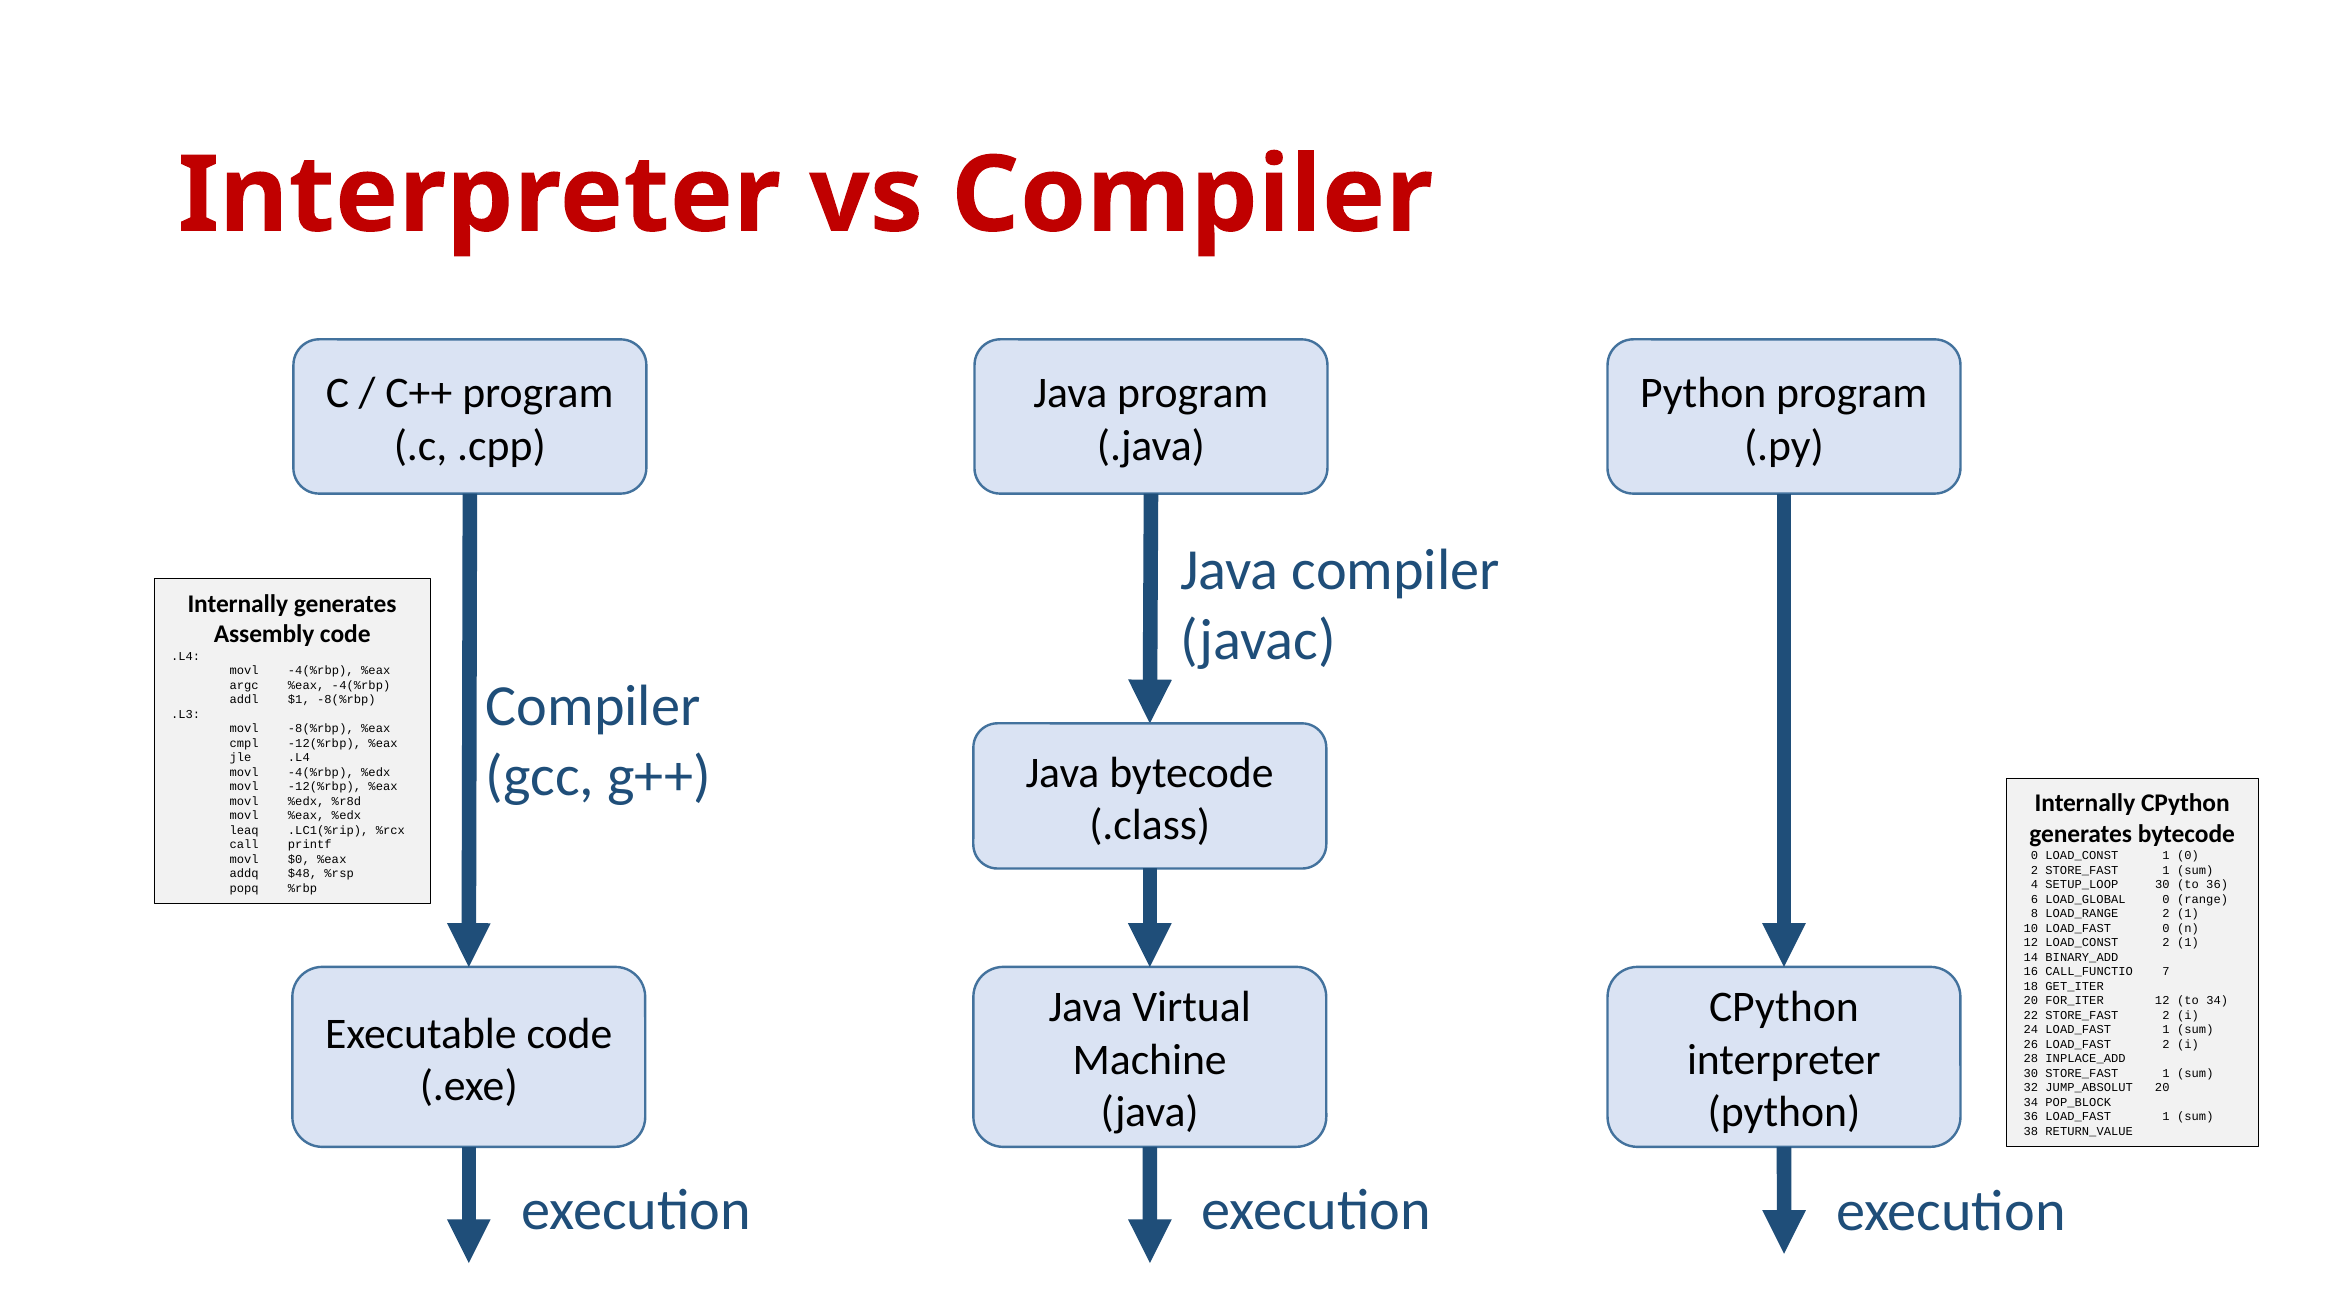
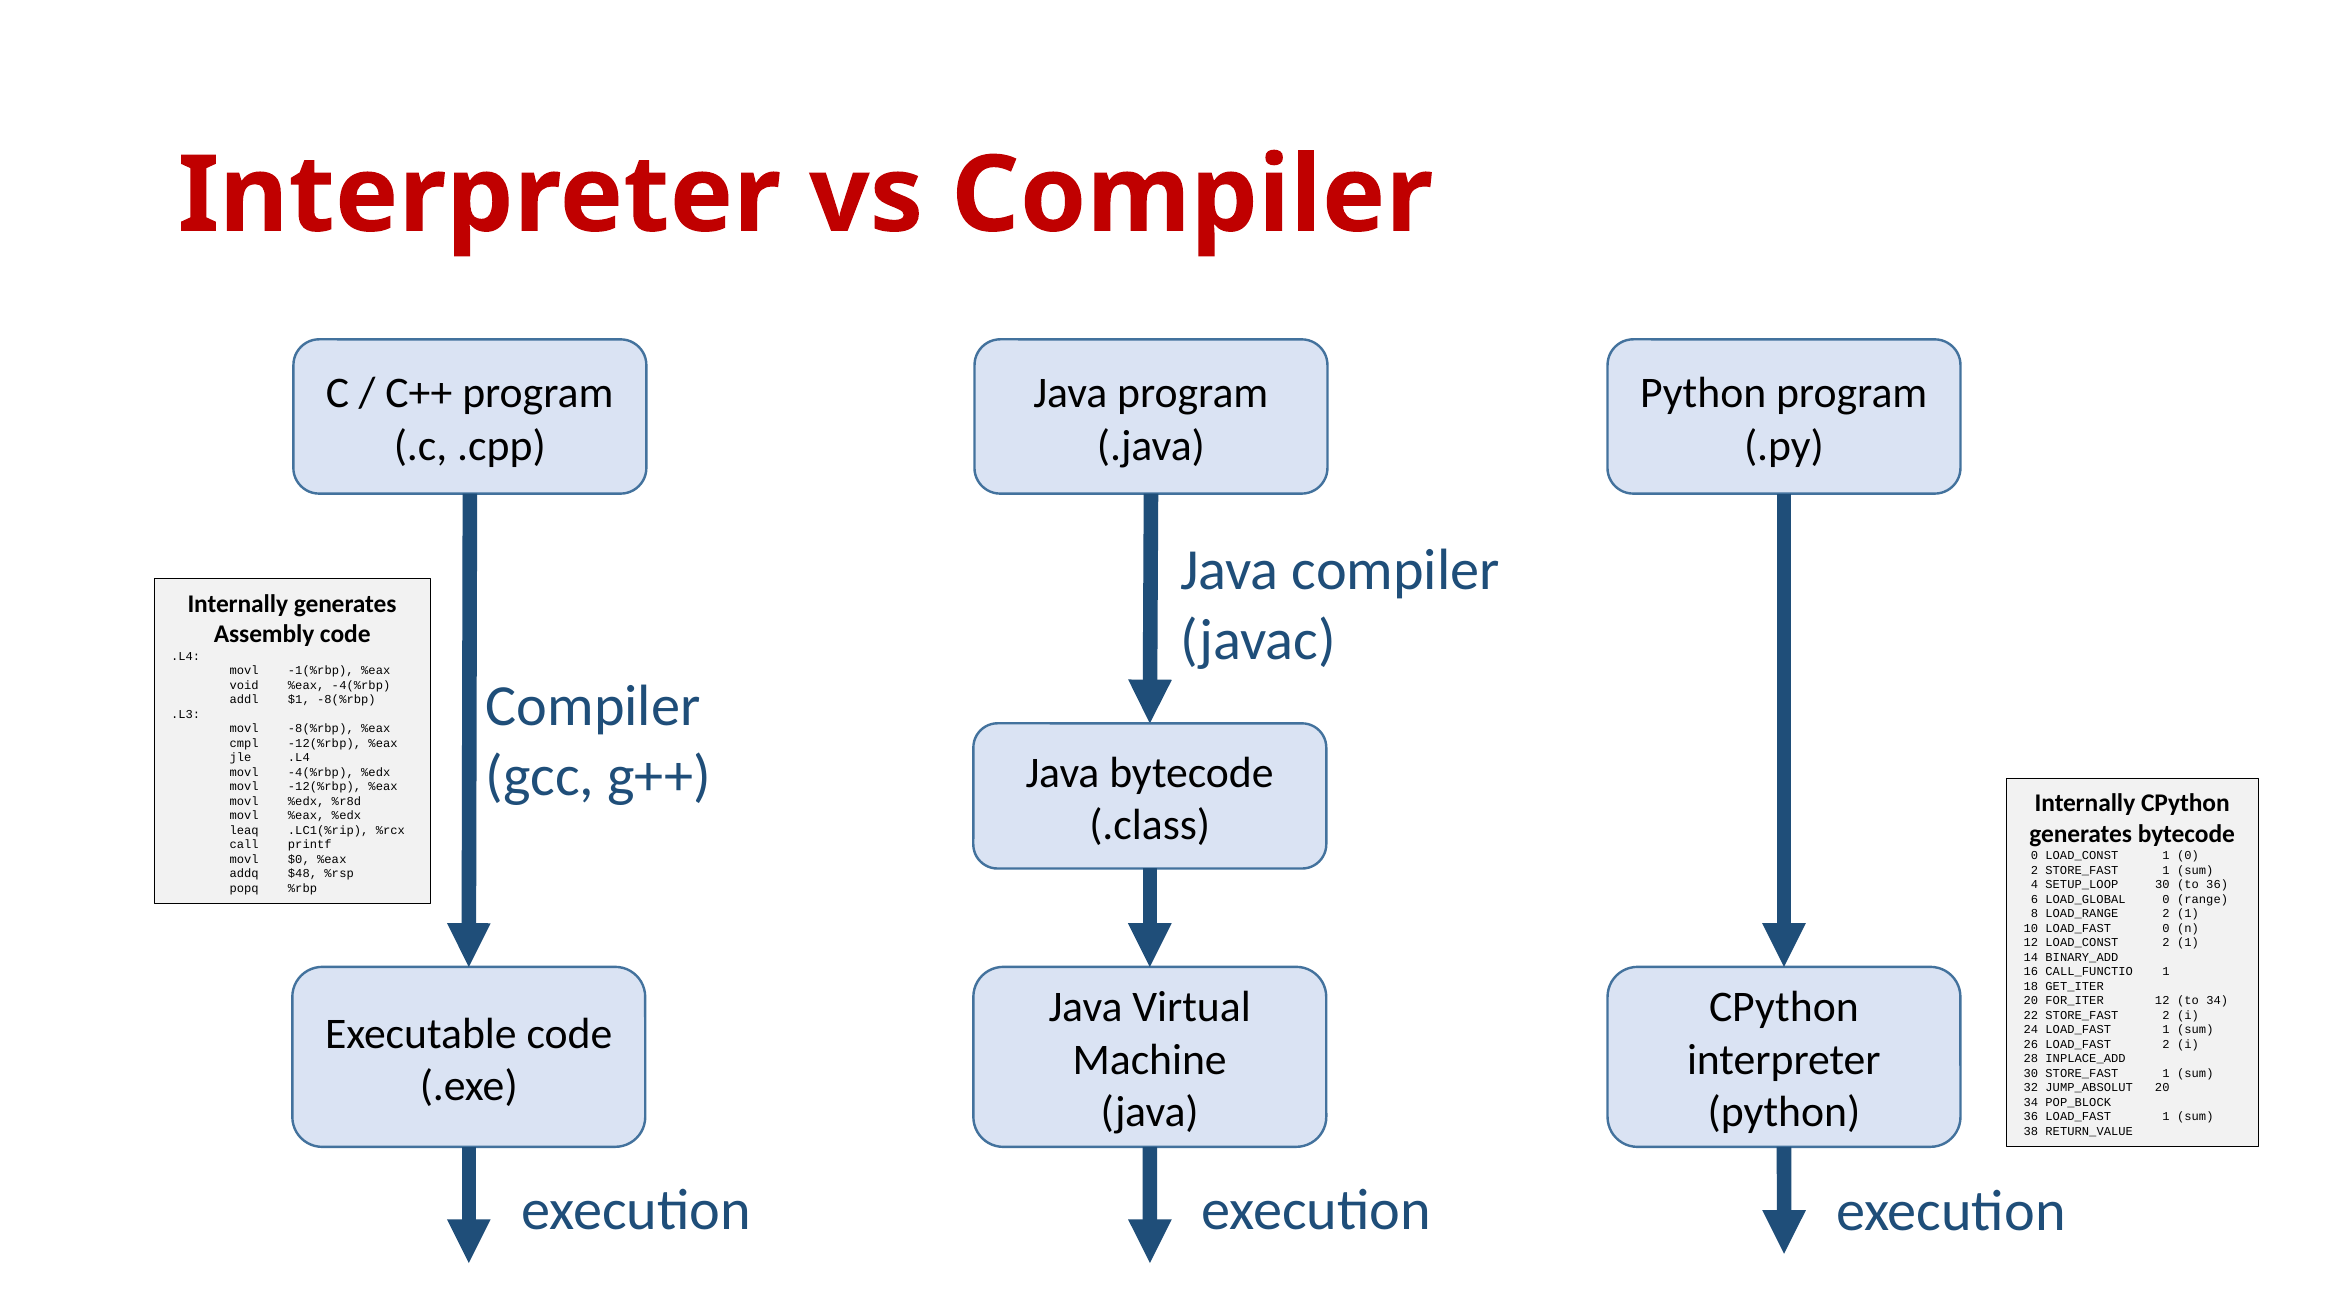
-4(%rbp at (321, 671): -4(%rbp -> -1(%rbp
argc: argc -> void
CALL_FUNCTIO 7: 7 -> 1
